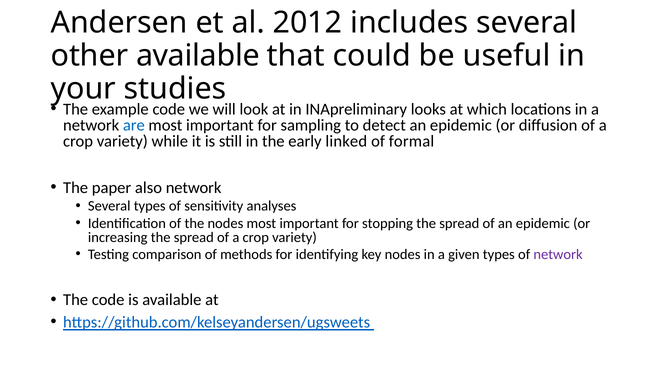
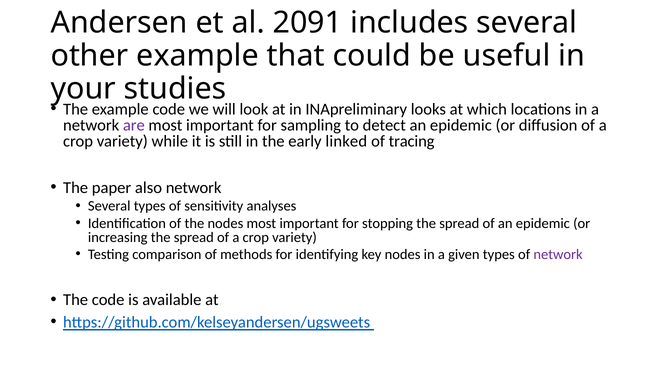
2012: 2012 -> 2091
other available: available -> example
are colour: blue -> purple
formal: formal -> tracing
